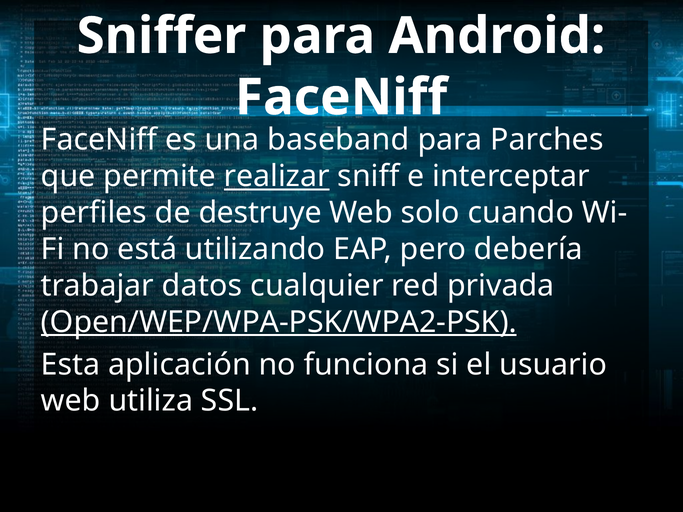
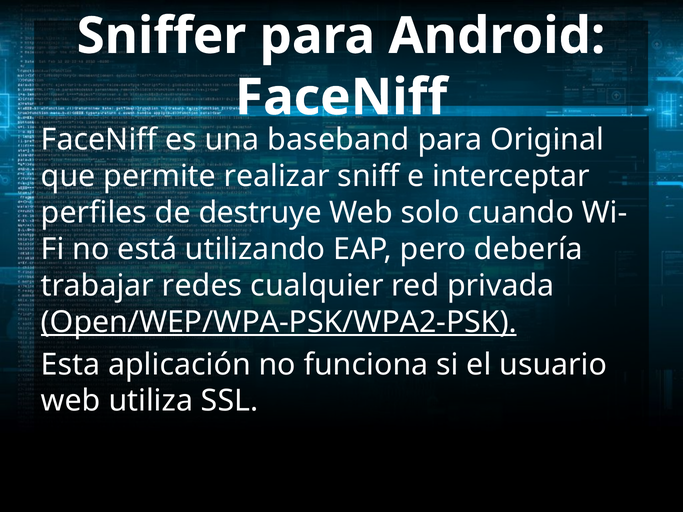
Parches: Parches -> Original
realizar underline: present -> none
datos: datos -> redes
